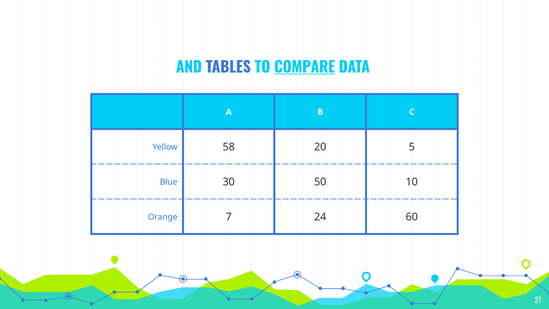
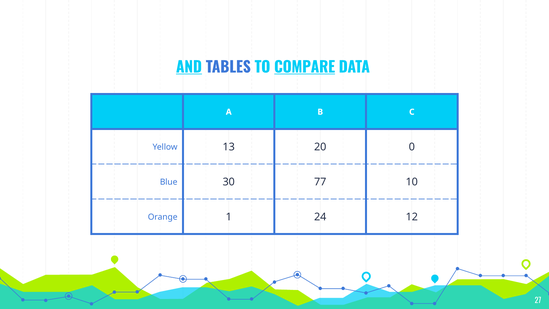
AND underline: none -> present
58: 58 -> 13
5: 5 -> 0
50: 50 -> 77
7: 7 -> 1
60: 60 -> 12
